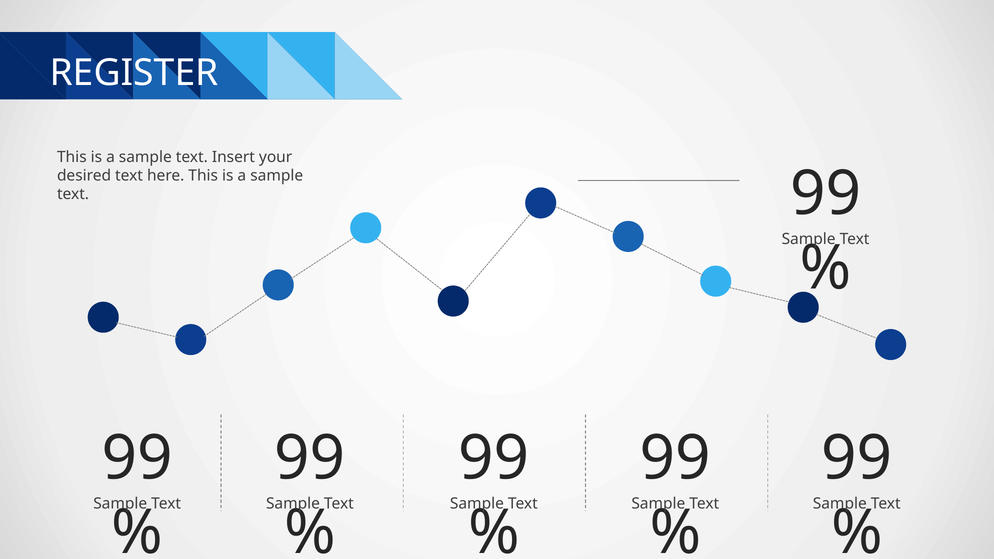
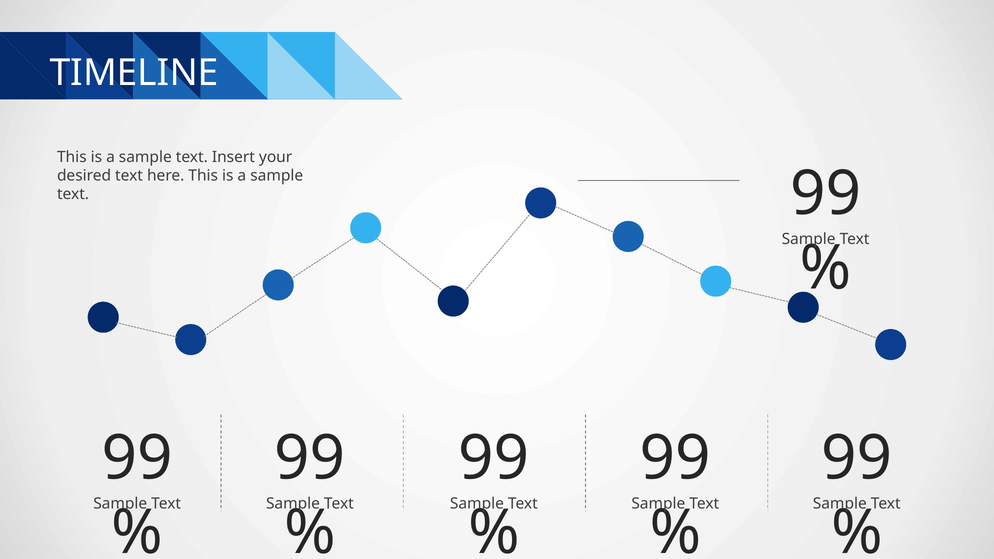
REGISTER: REGISTER -> TIMELINE
